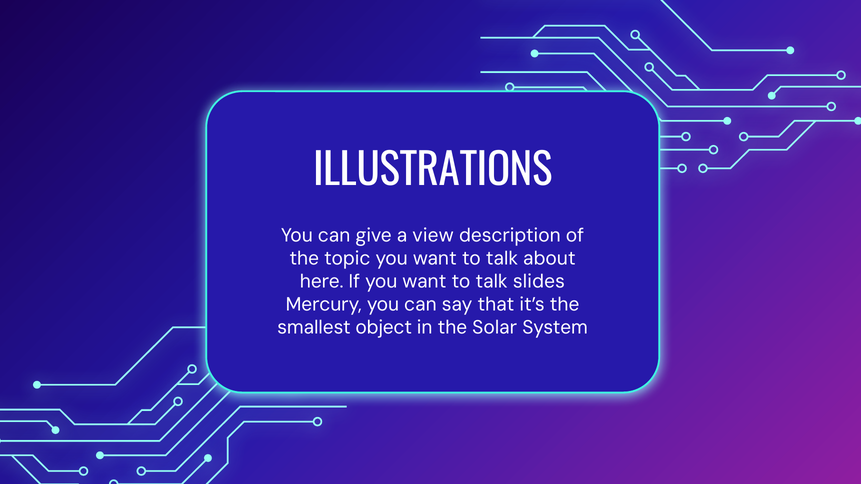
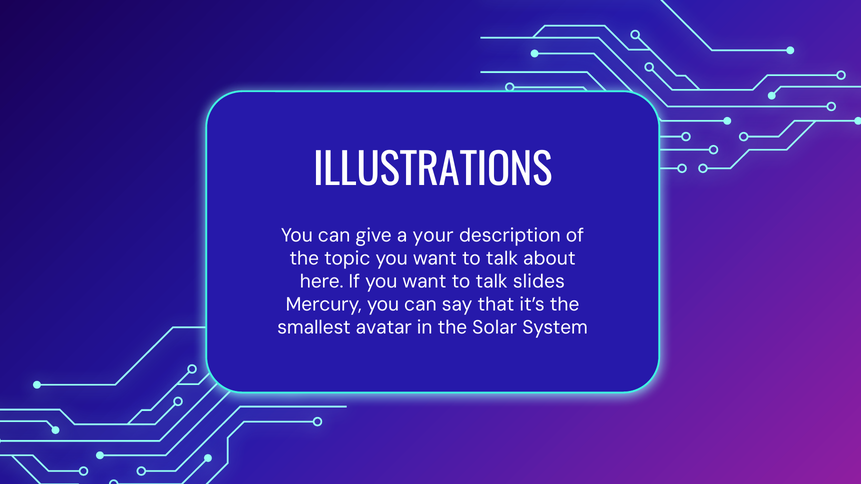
view: view -> your
object: object -> avatar
